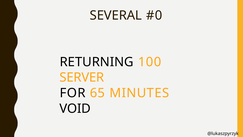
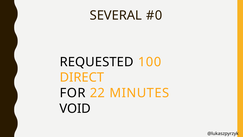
RETURNING: RETURNING -> REQUESTED
SERVER: SERVER -> DIRECT
65: 65 -> 22
